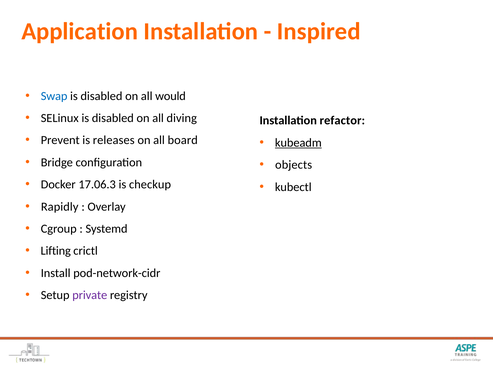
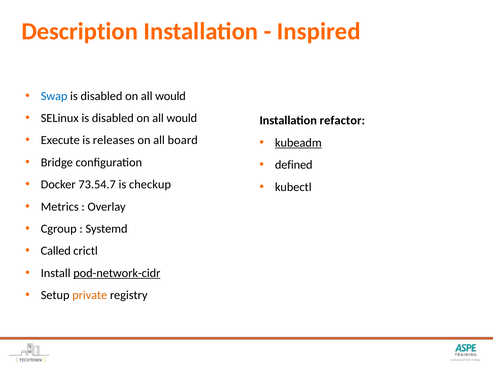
Application: Application -> Description
diving at (182, 118): diving -> would
Prevent: Prevent -> Execute
objects: objects -> defined
17.06.3: 17.06.3 -> 73.54.7
Rapidly: Rapidly -> Metrics
Lifting: Lifting -> Called
pod-network-cidr underline: none -> present
private colour: purple -> orange
